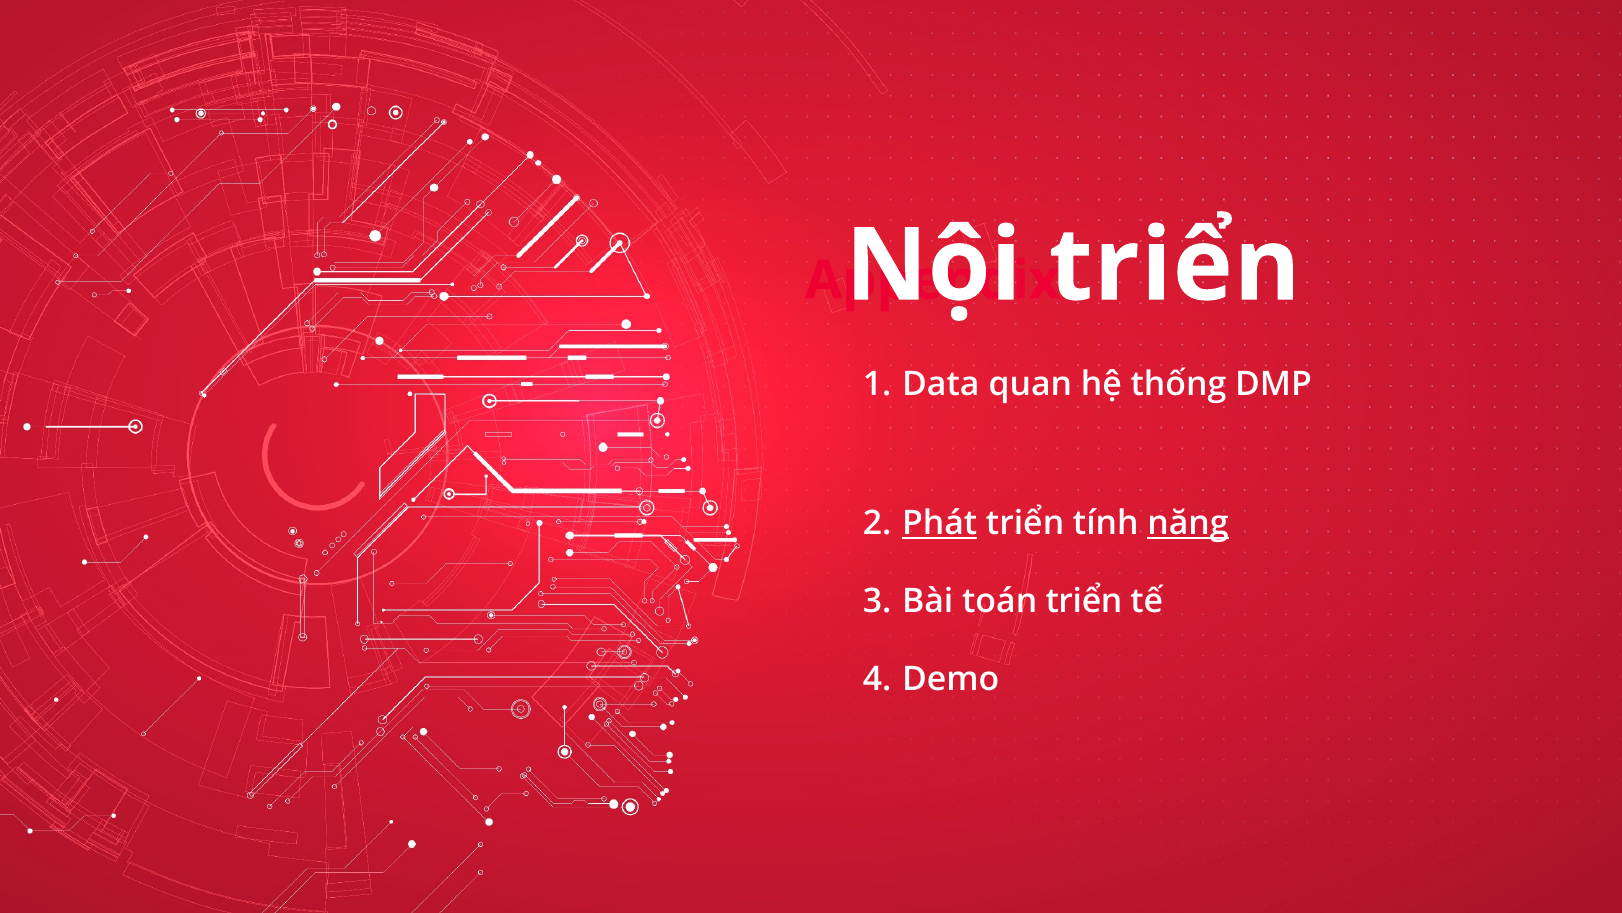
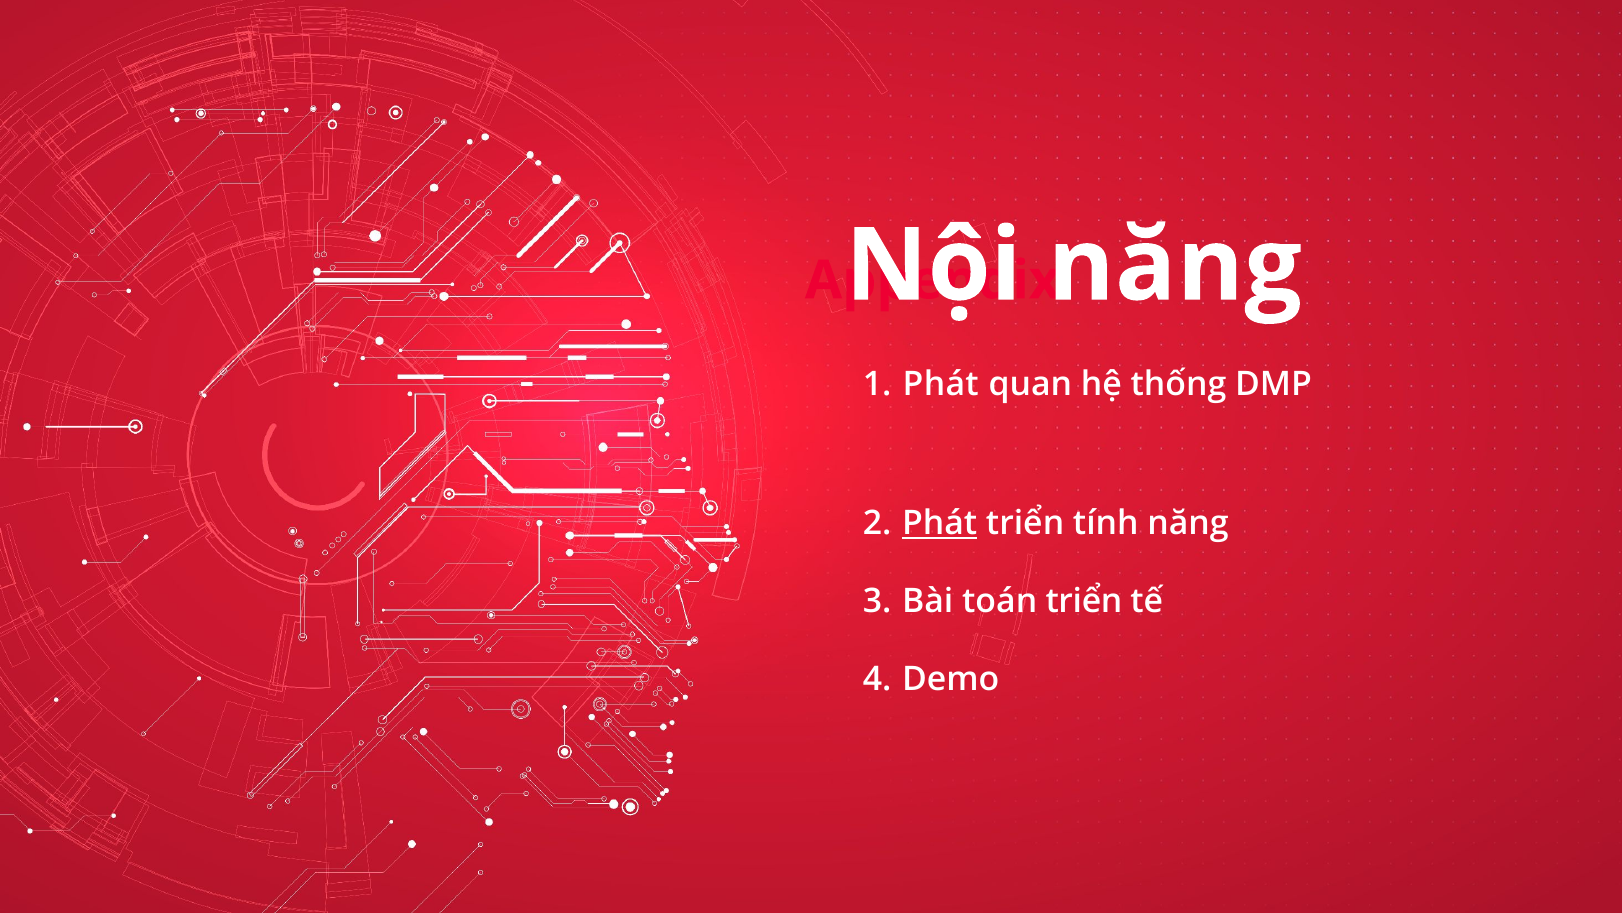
triển at (1175, 266): triển -> năng
Data at (941, 384): Data -> Phát
năng at (1188, 523) underline: present -> none
